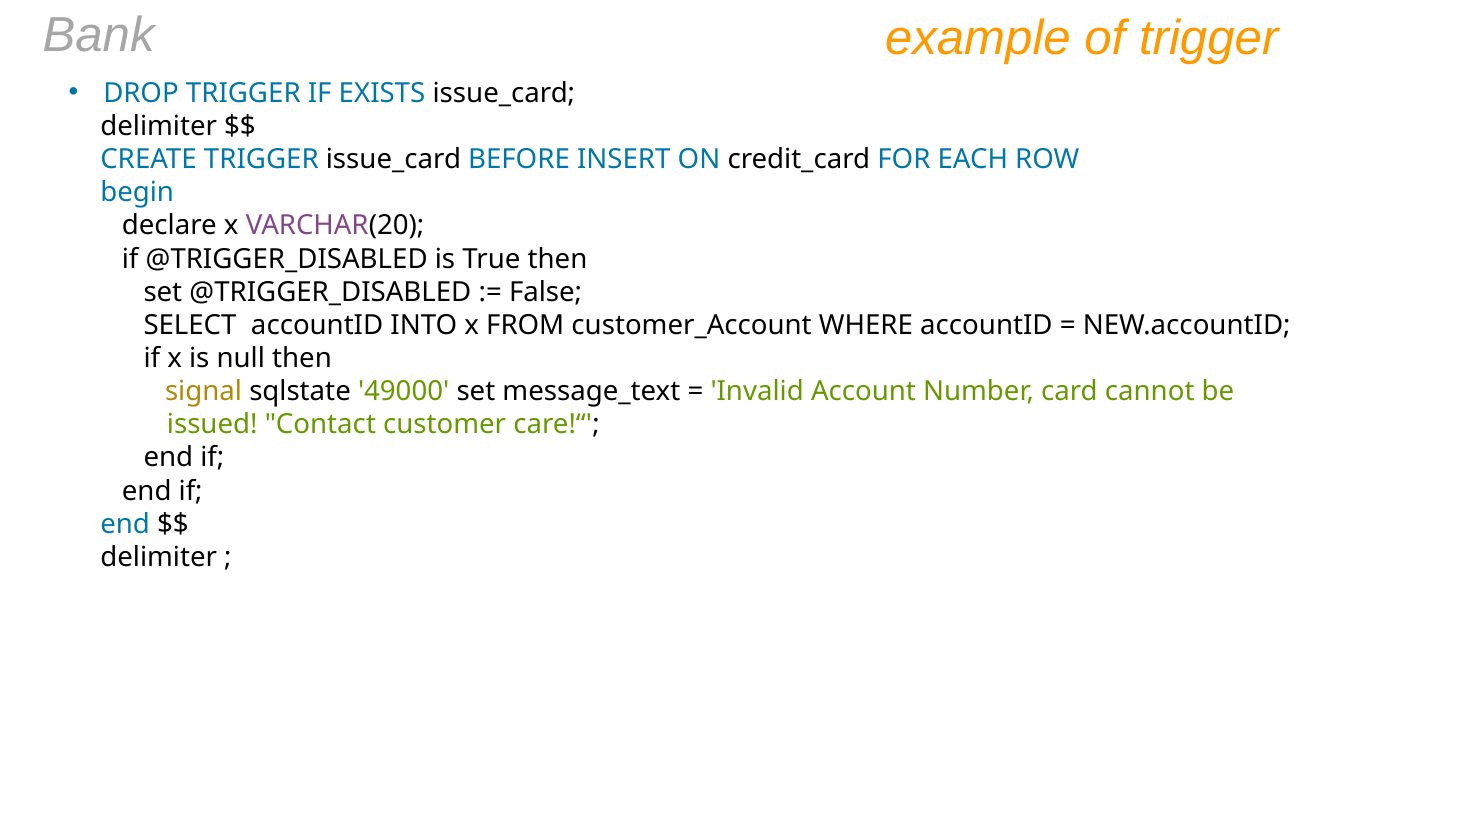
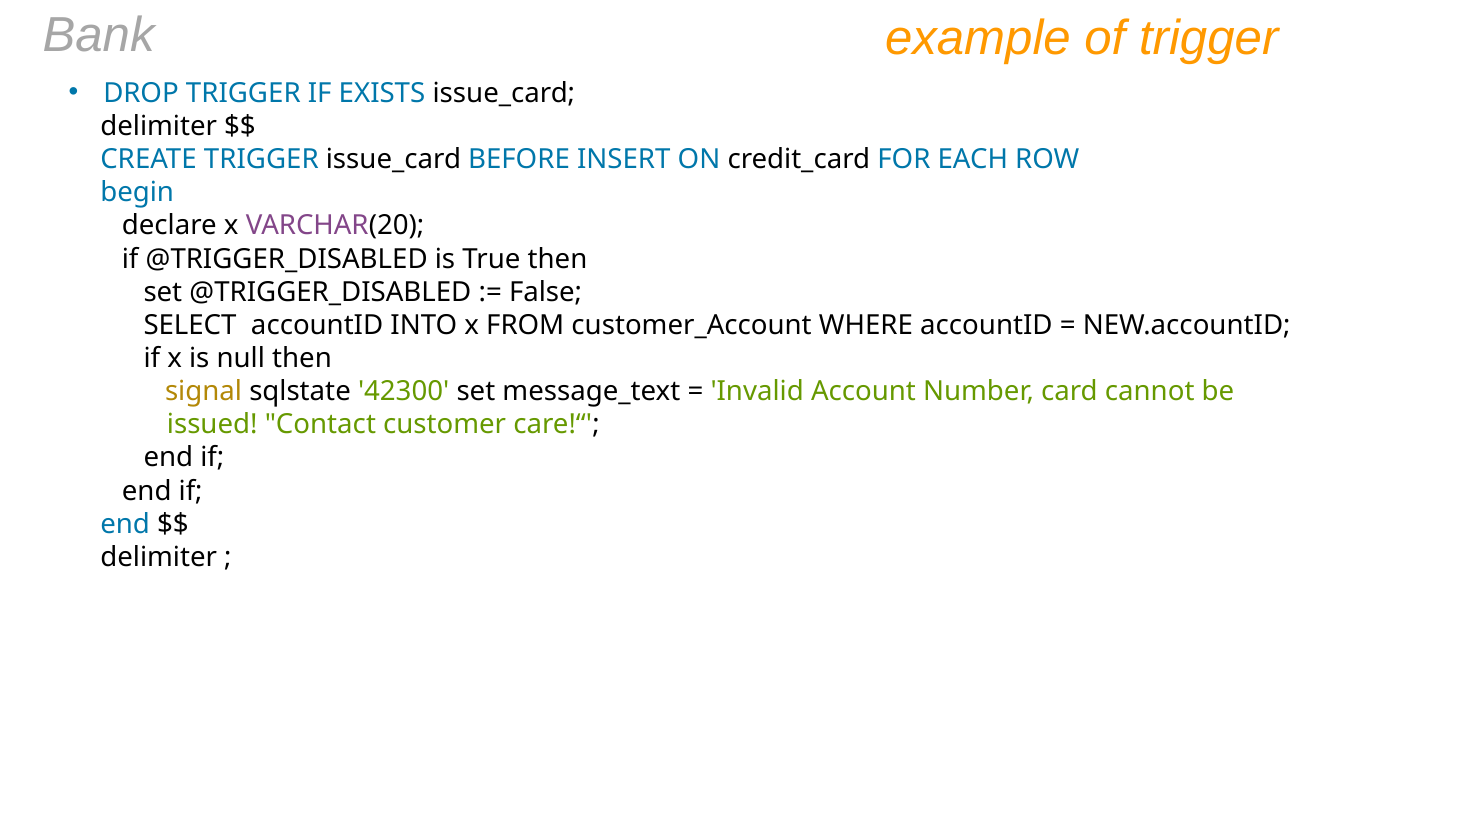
49000: 49000 -> 42300
